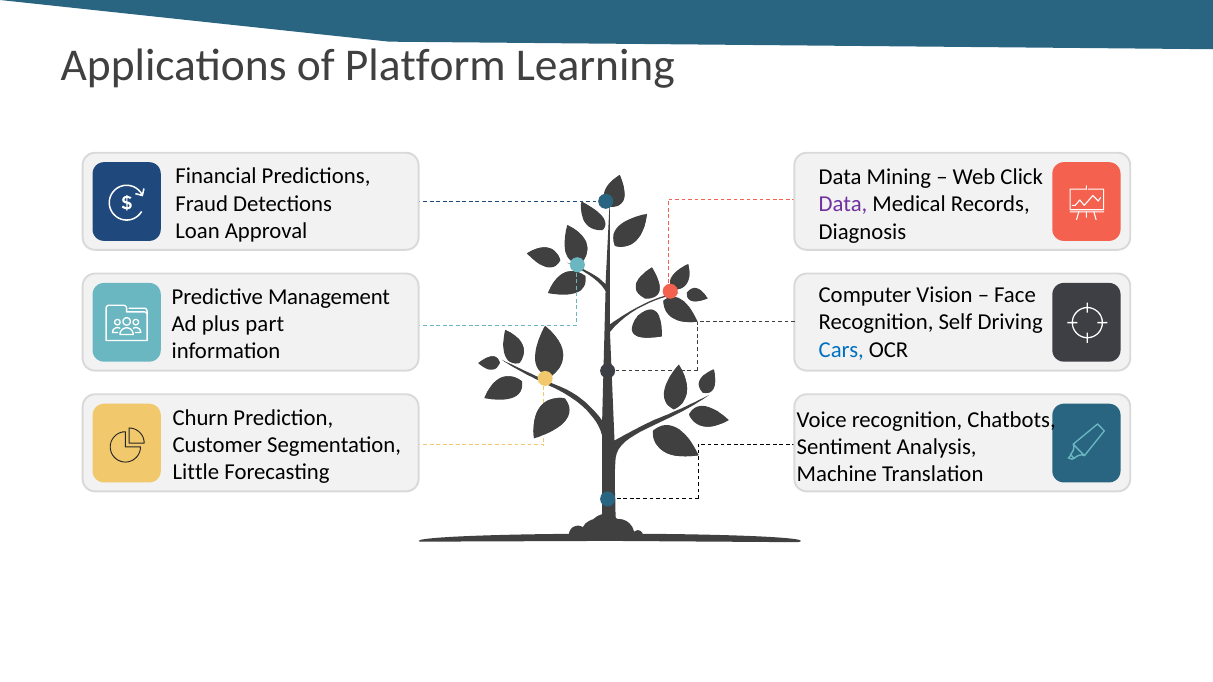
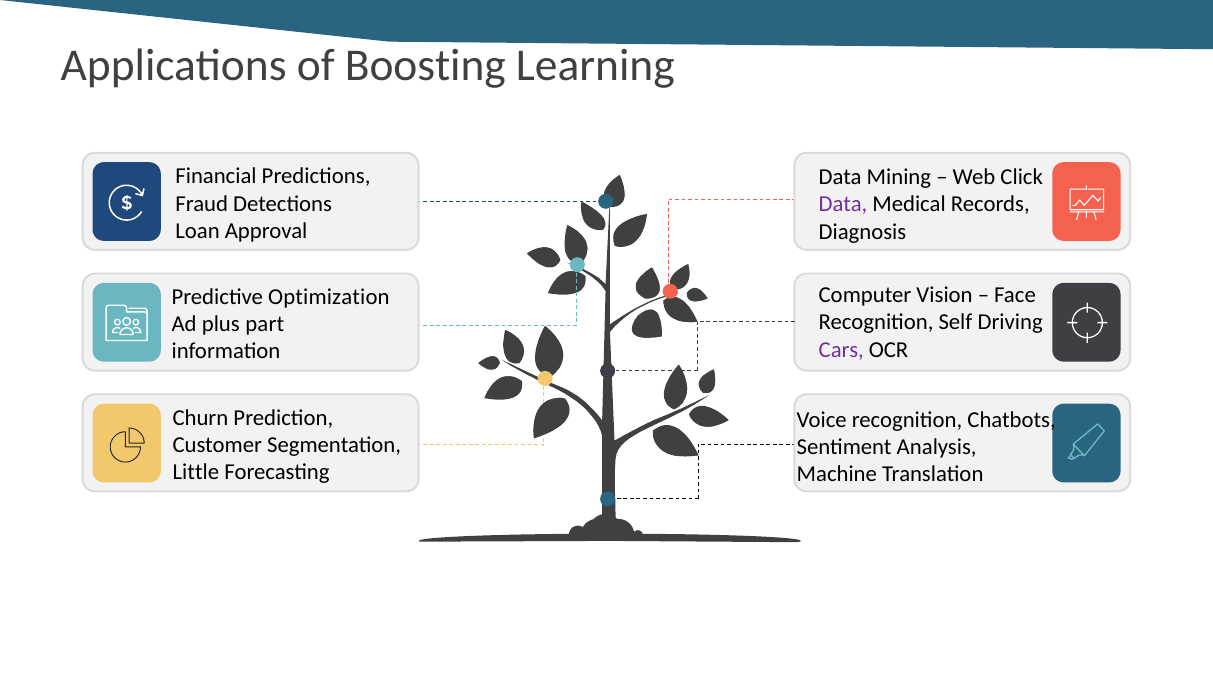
Platform: Platform -> Boosting
Management: Management -> Optimization
Cars colour: blue -> purple
